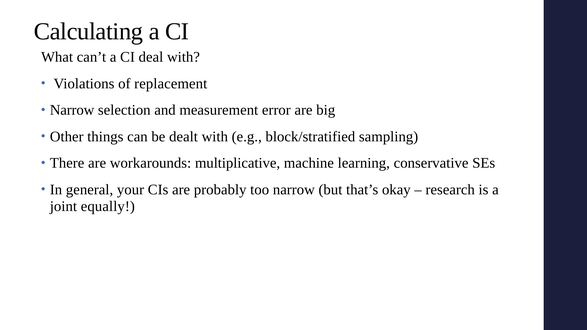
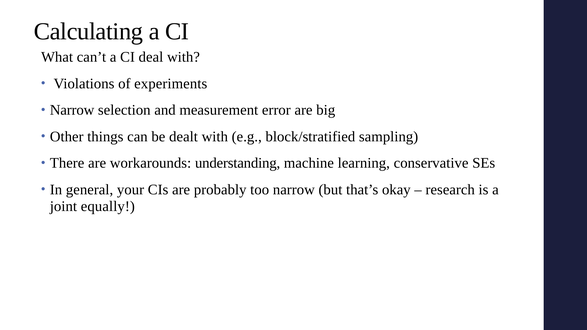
replacement: replacement -> experiments
multiplicative: multiplicative -> understanding
